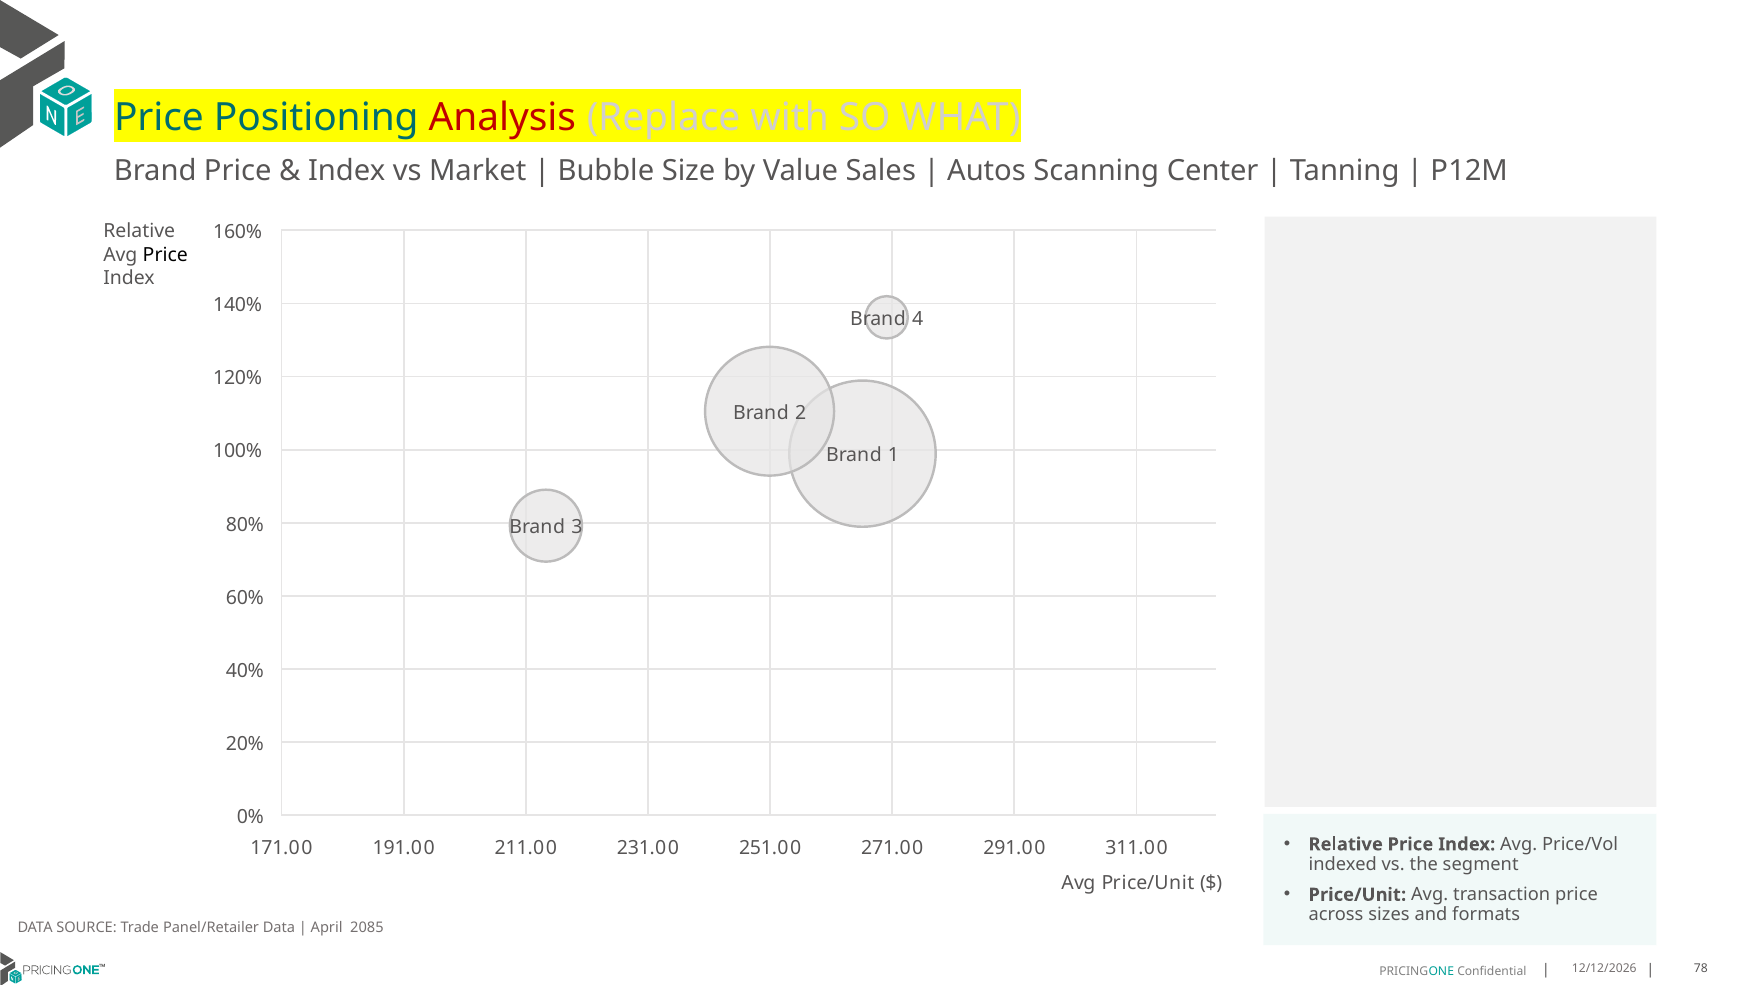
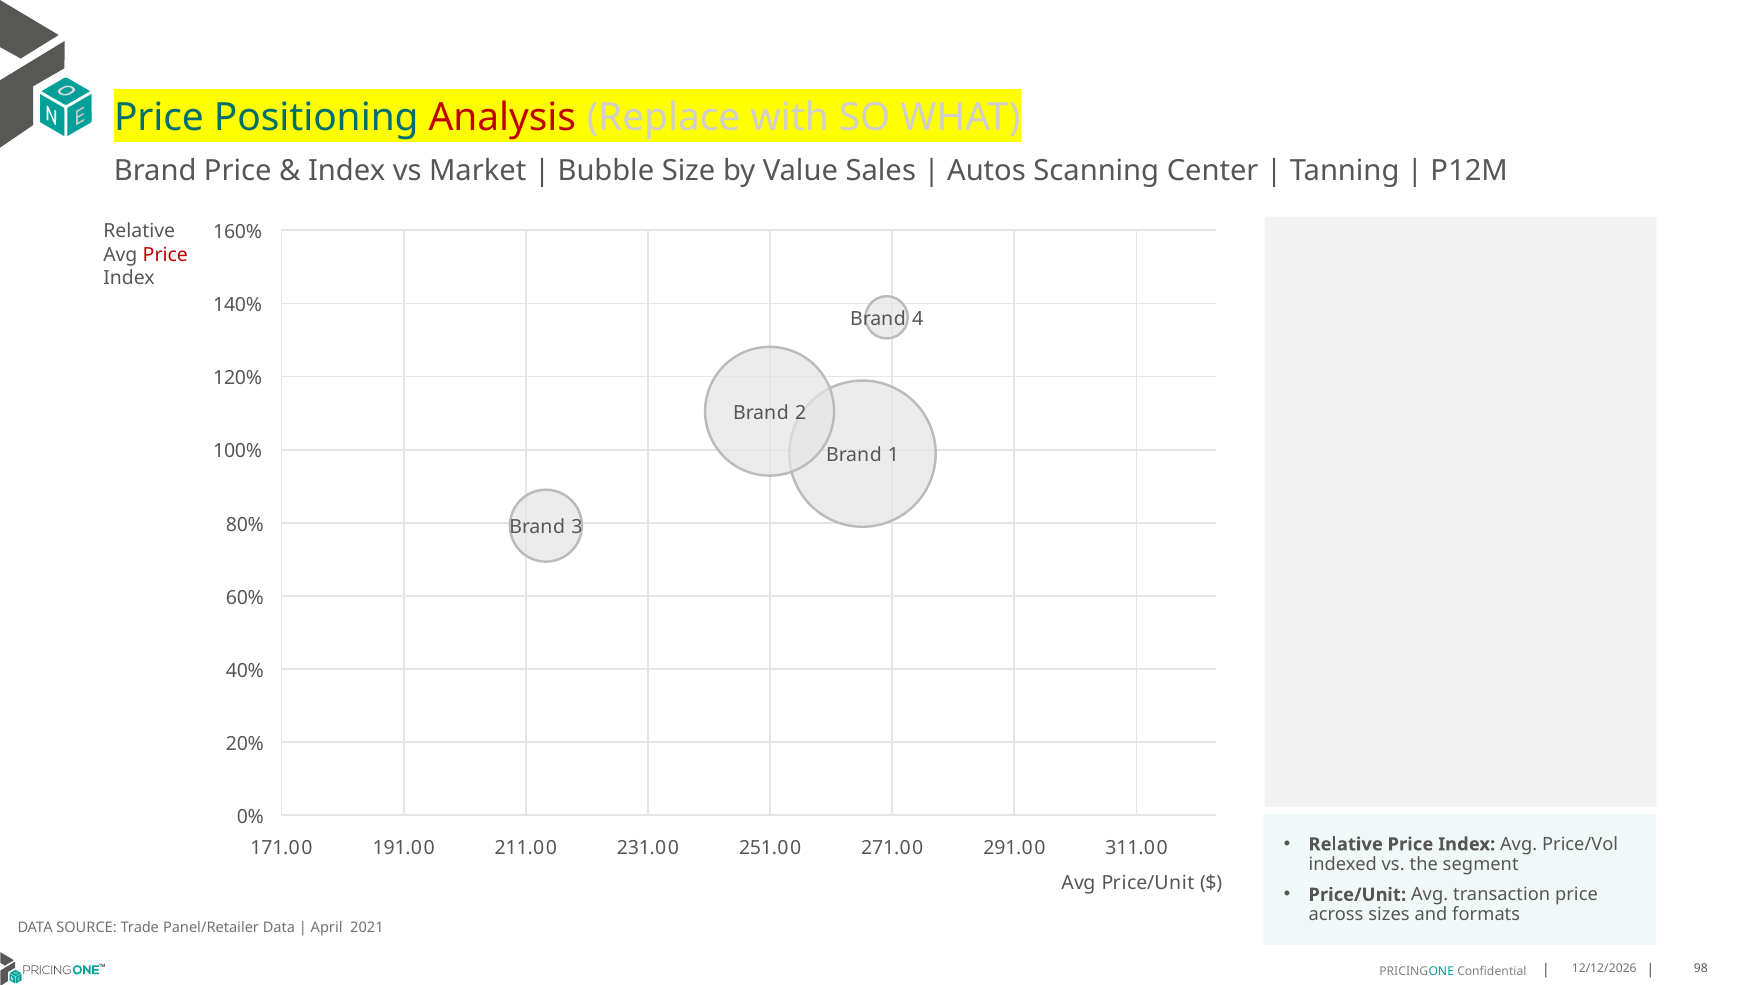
Price at (165, 255) colour: black -> red
2085: 2085 -> 2021
78: 78 -> 98
